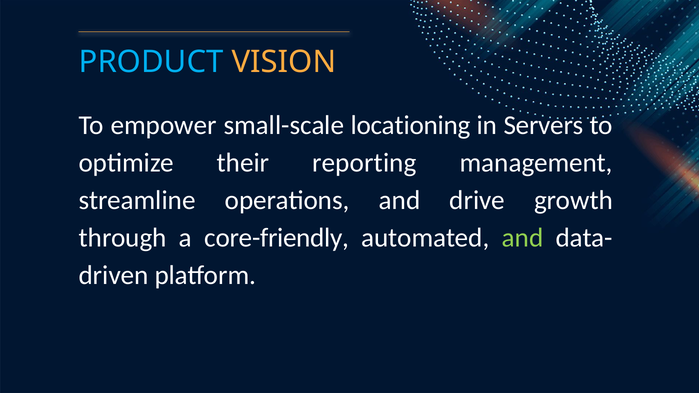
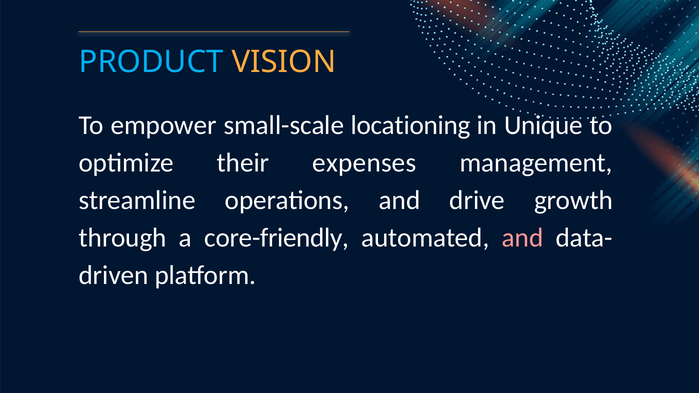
Servers: Servers -> Unique
reporting: reporting -> expenses
and at (523, 238) colour: light green -> pink
